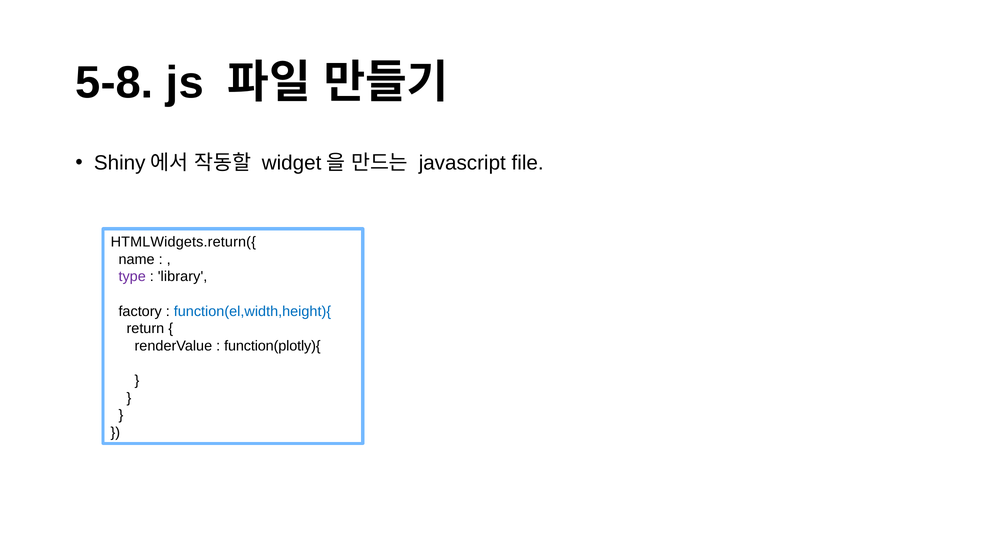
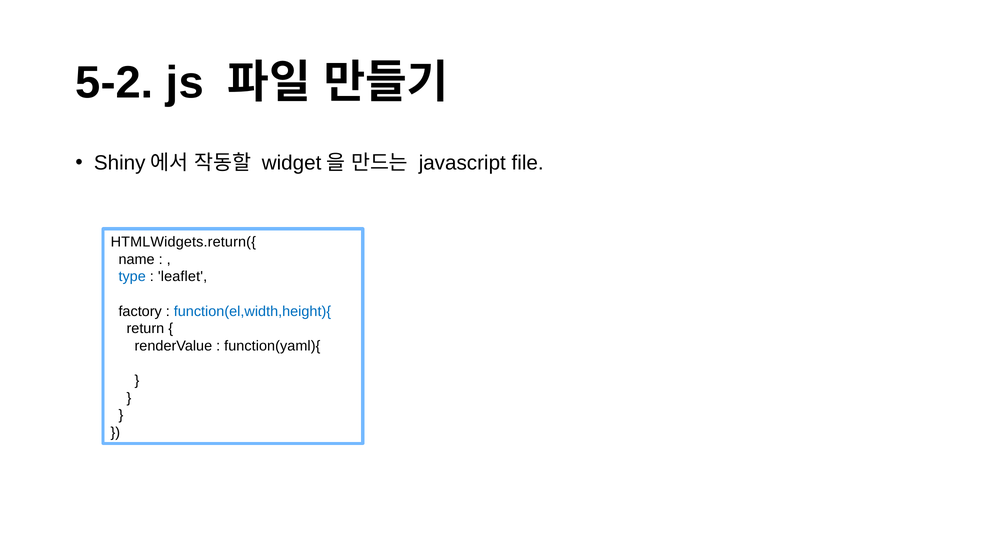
5-8: 5-8 -> 5-2
type colour: purple -> blue
library: library -> leaflet
function(plotly){: function(plotly){ -> function(yaml){
